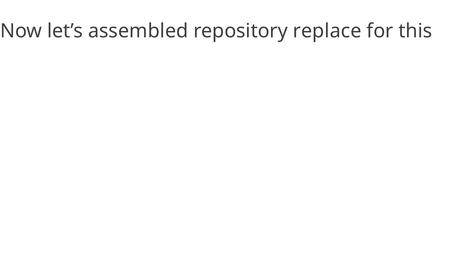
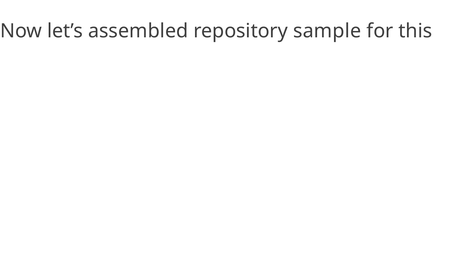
replace: replace -> sample
